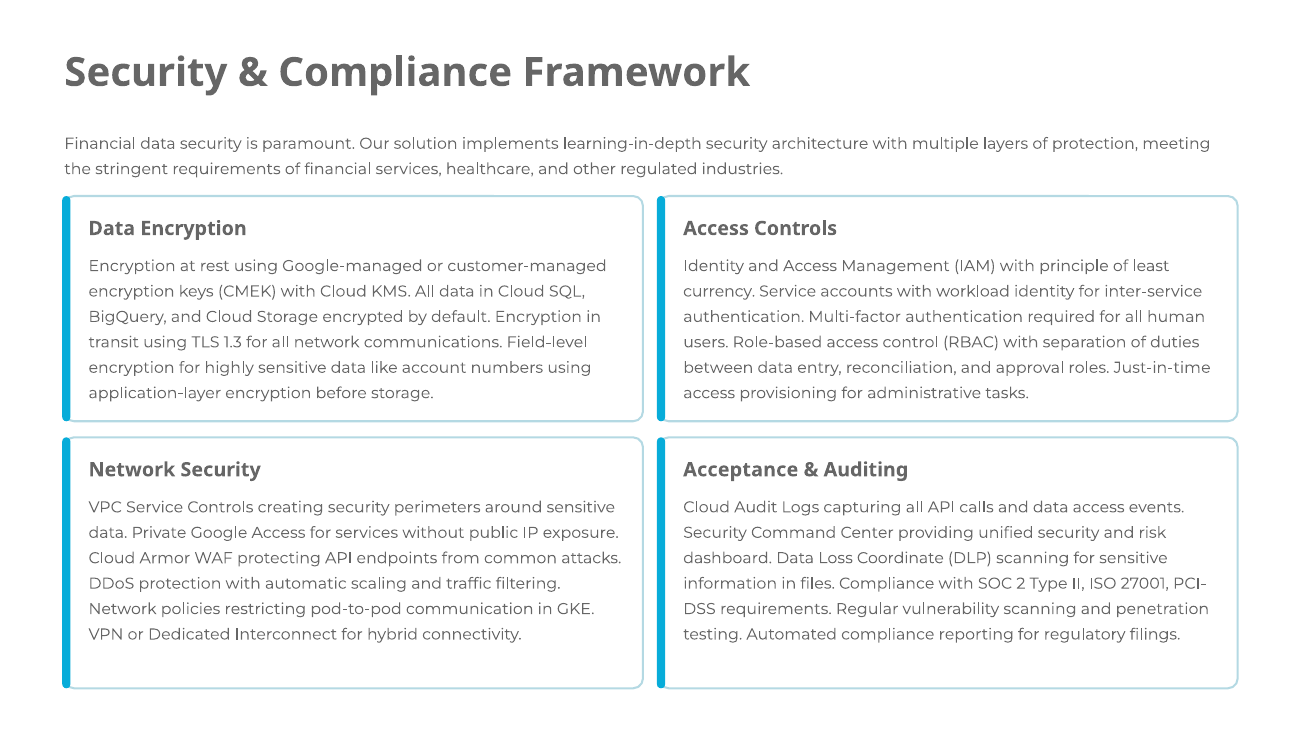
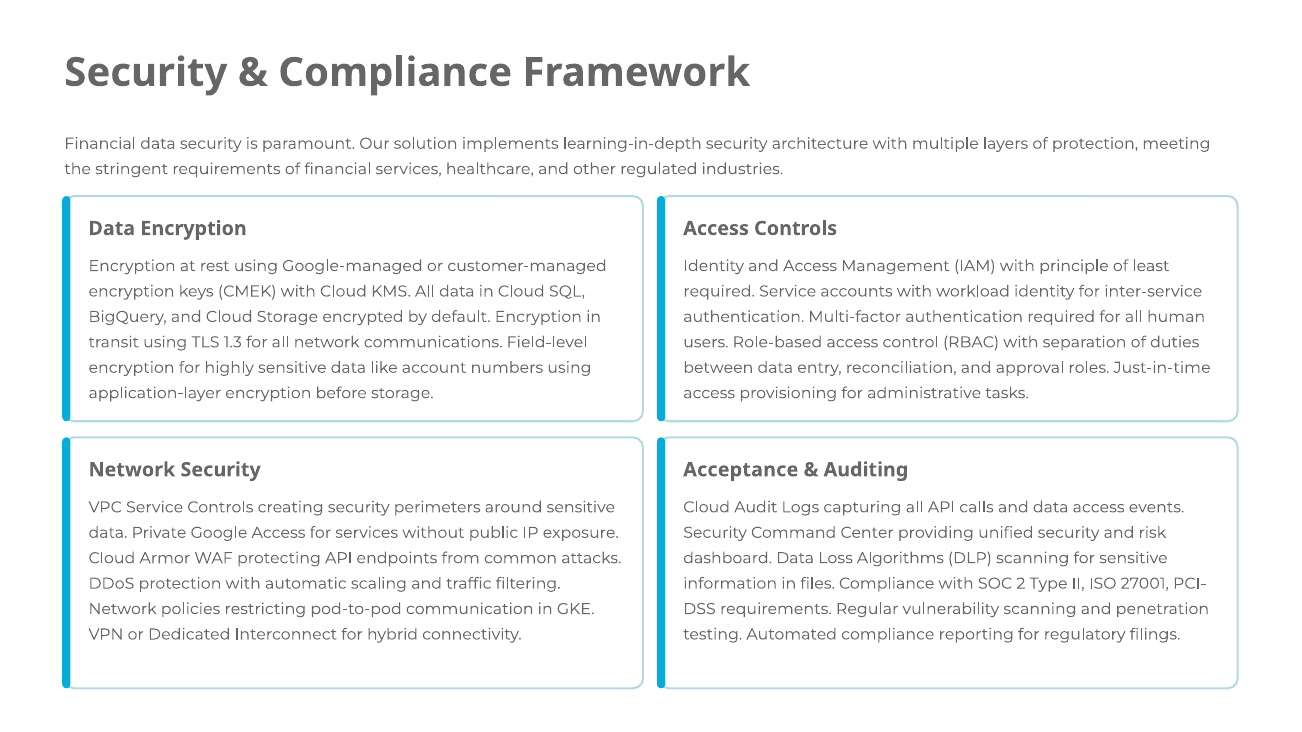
currency at (719, 291): currency -> required
Coordinate: Coordinate -> Algorithms
